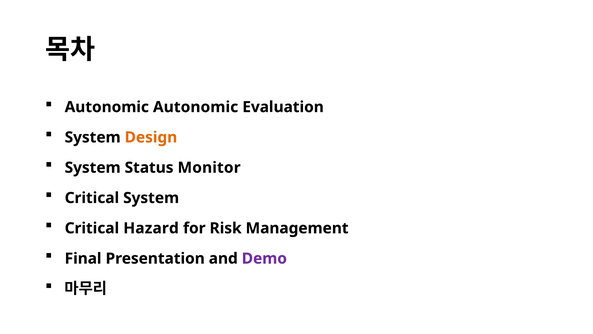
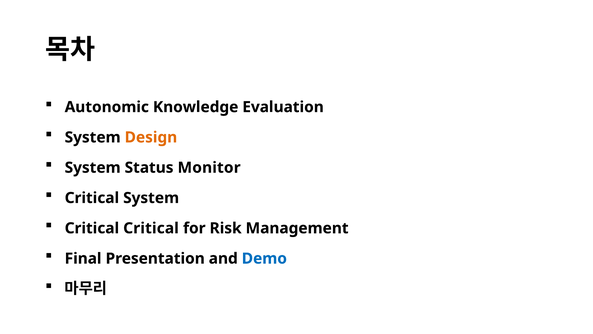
Autonomic Autonomic: Autonomic -> Knowledge
Critical Hazard: Hazard -> Critical
Demo colour: purple -> blue
